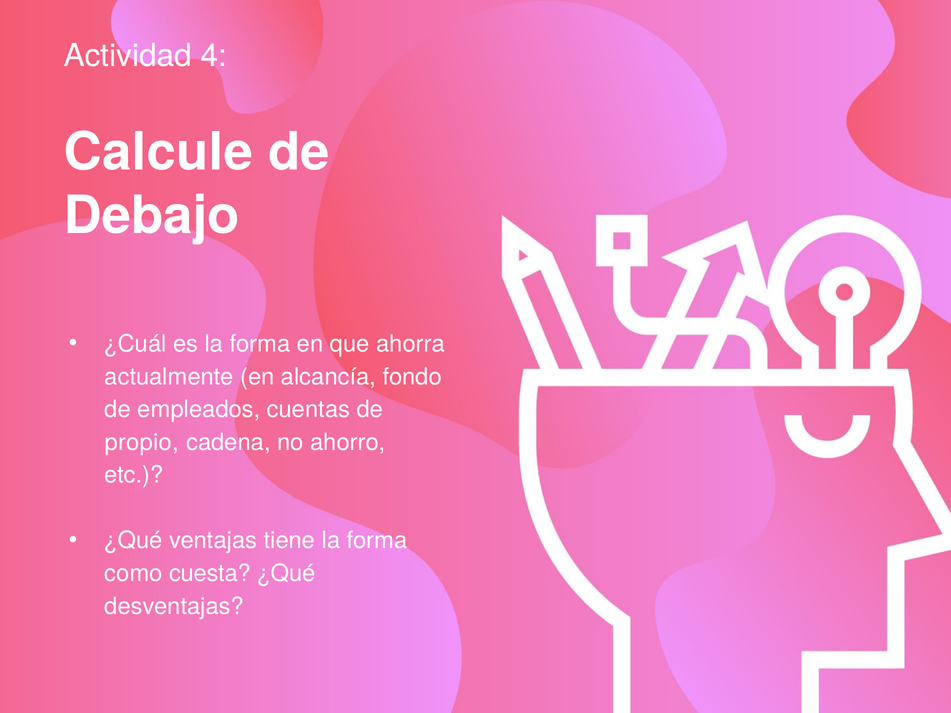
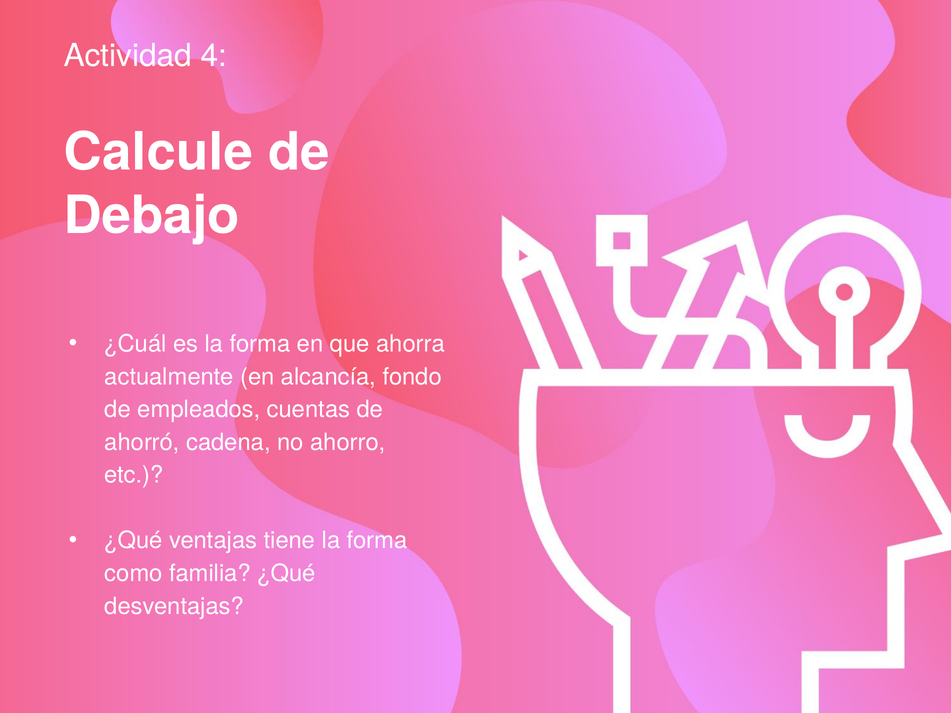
propio: propio -> ahorró
cuesta: cuesta -> familia
